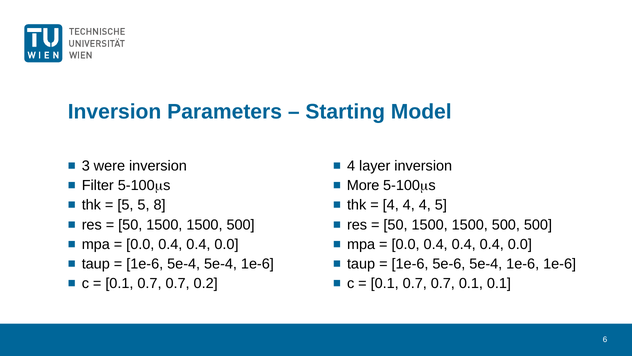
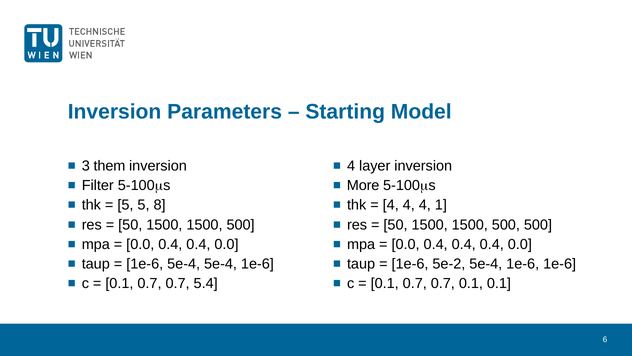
were: were -> them
4 5: 5 -> 1
5e-6: 5e-6 -> 5e-2
0.2: 0.2 -> 5.4
